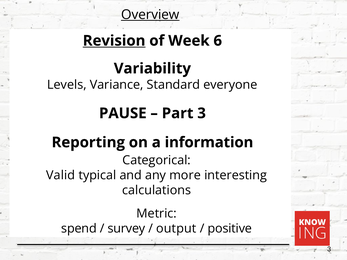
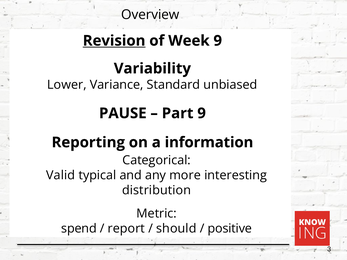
Overview underline: present -> none
Week 6: 6 -> 9
Levels: Levels -> Lower
everyone: everyone -> unbiased
Part 3: 3 -> 9
calculations: calculations -> distribution
survey: survey -> report
output: output -> should
